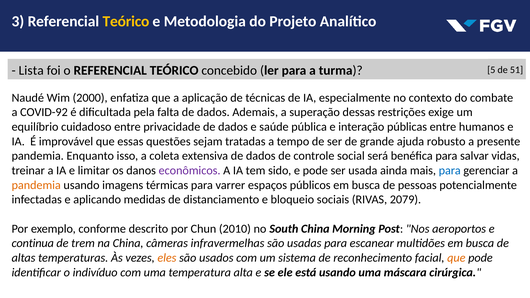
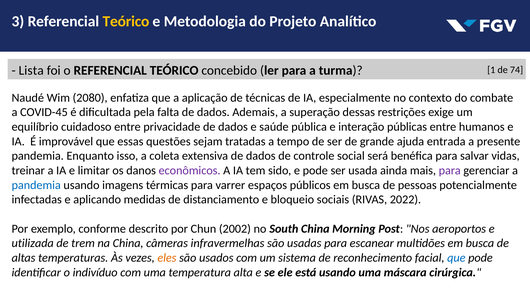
5: 5 -> 1
51: 51 -> 74
2000: 2000 -> 2080
COVID-92: COVID-92 -> COVID-45
robusto: robusto -> entrada
para at (450, 171) colour: blue -> purple
pandemia at (36, 185) colour: orange -> blue
2079: 2079 -> 2022
2010: 2010 -> 2002
continua: continua -> utilizada
que at (456, 258) colour: orange -> blue
